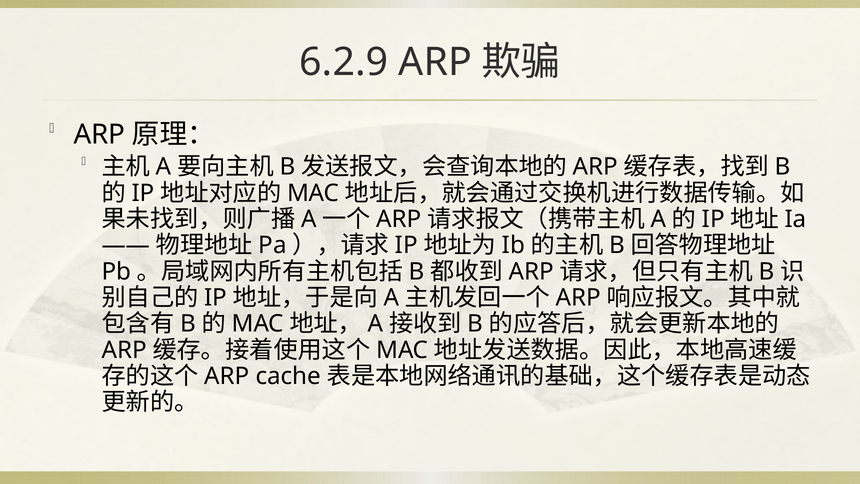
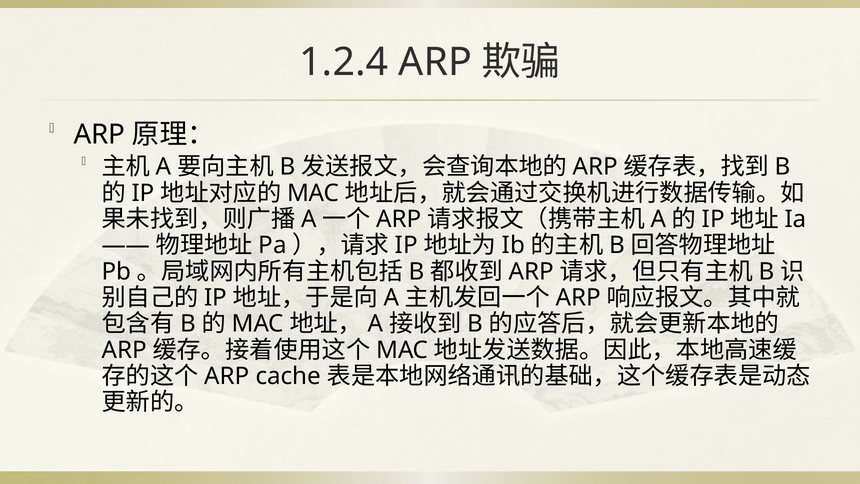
6.2.9: 6.2.9 -> 1.2.4
